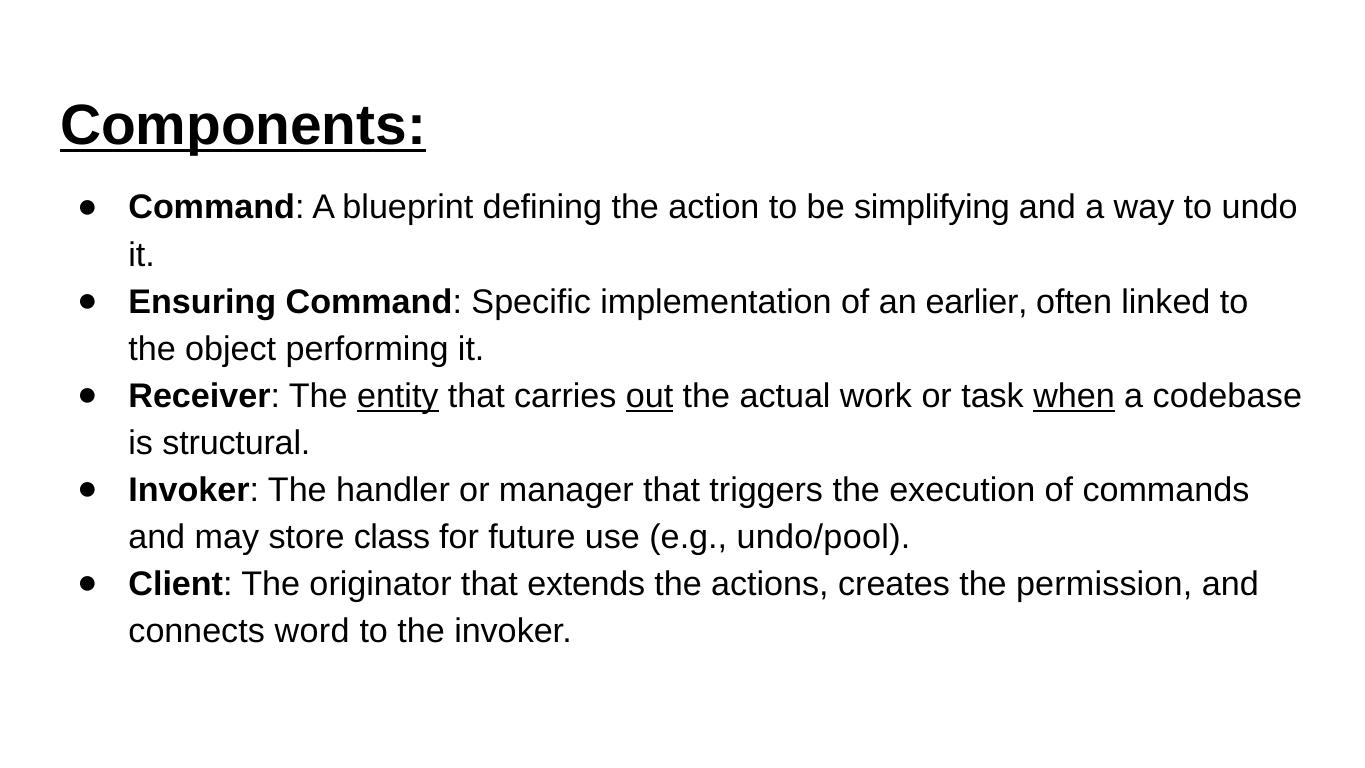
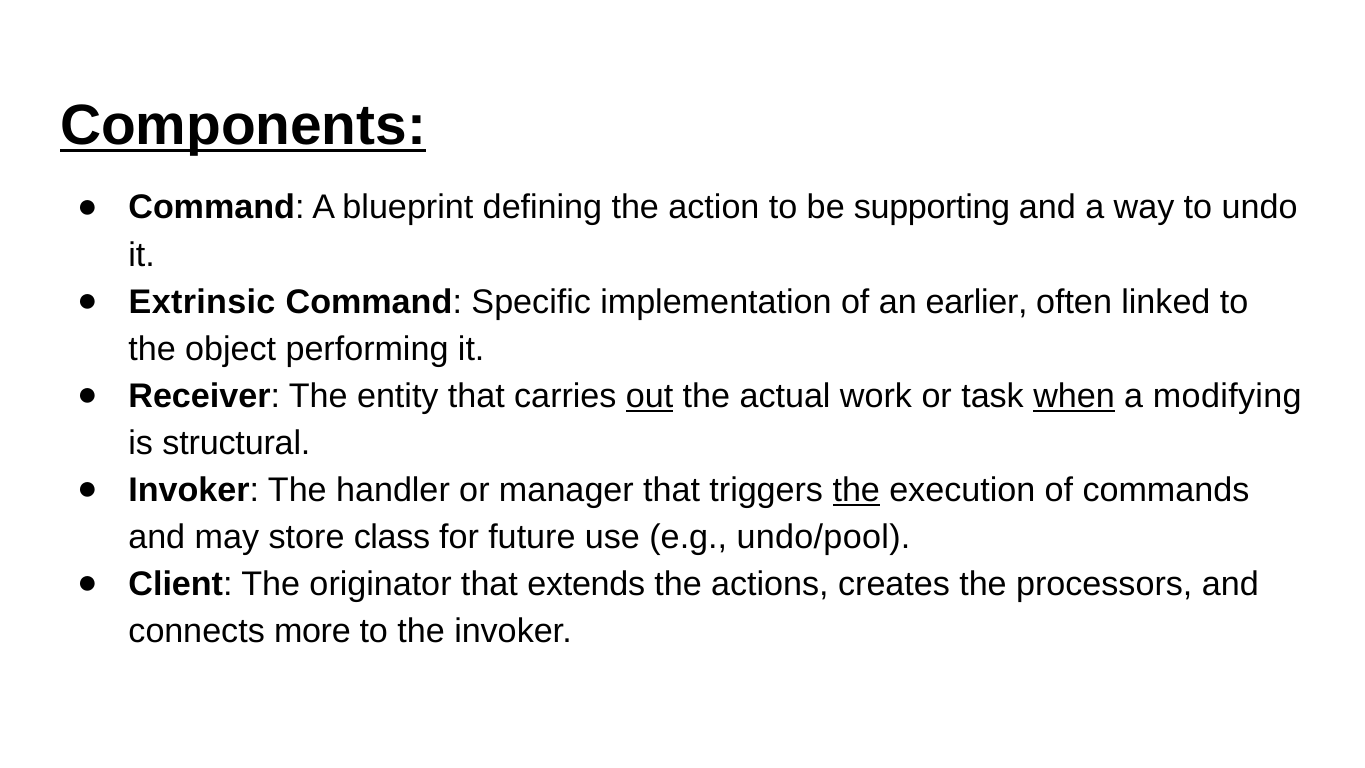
simplifying: simplifying -> supporting
Ensuring: Ensuring -> Extrinsic
entity underline: present -> none
codebase: codebase -> modifying
the at (856, 490) underline: none -> present
permission: permission -> processors
word: word -> more
